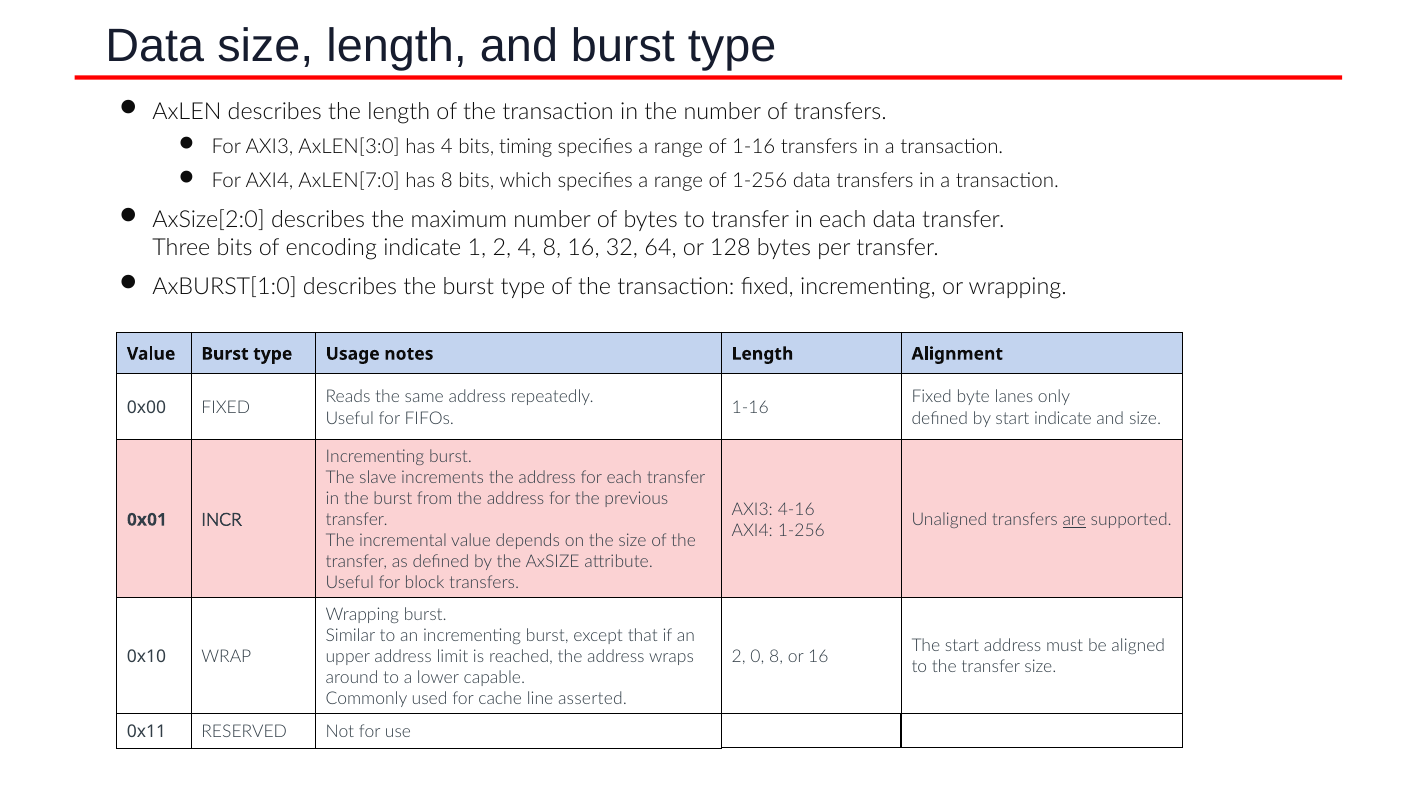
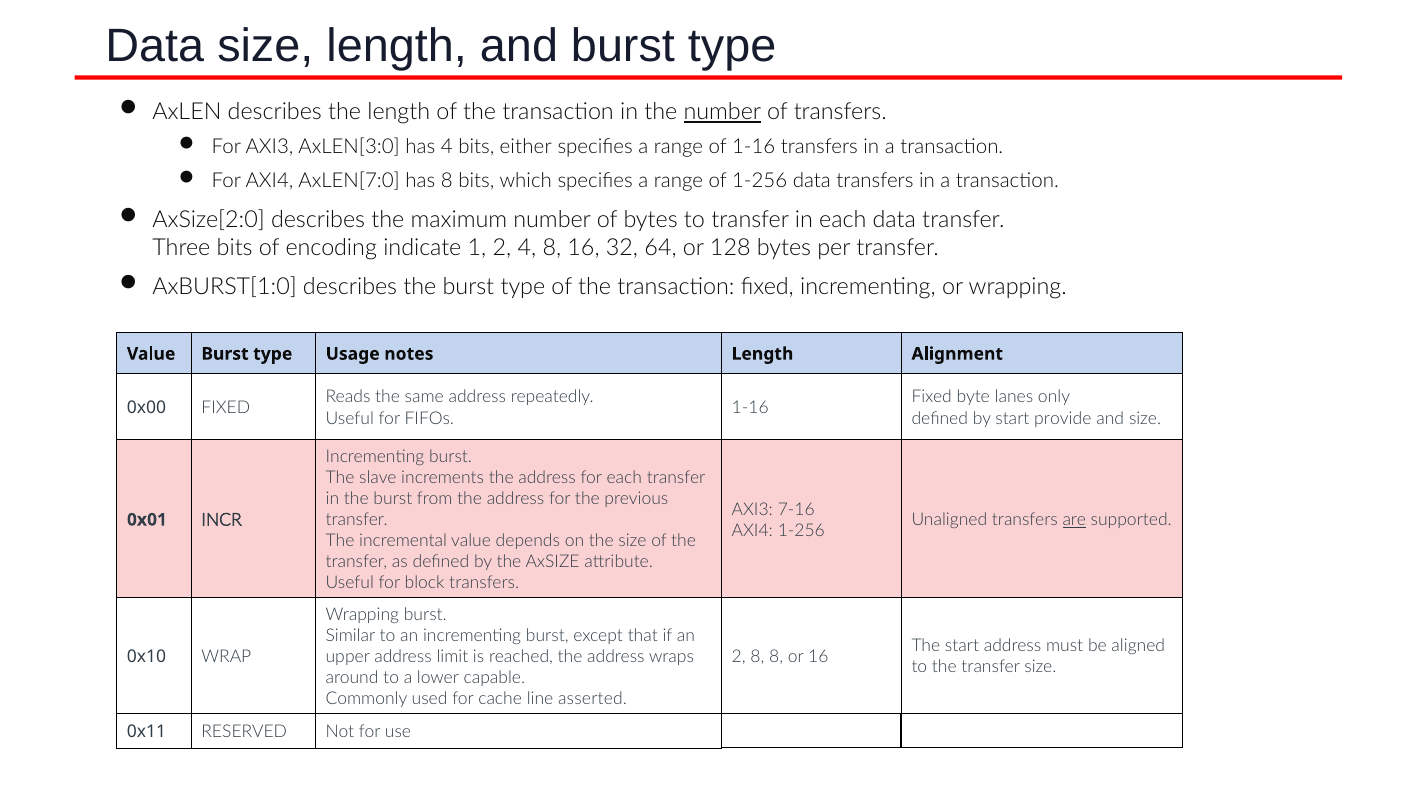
number at (722, 112) underline: none -> present
timing: timing -> either
start indicate: indicate -> provide
4-16: 4-16 -> 7-16
2 0: 0 -> 8
